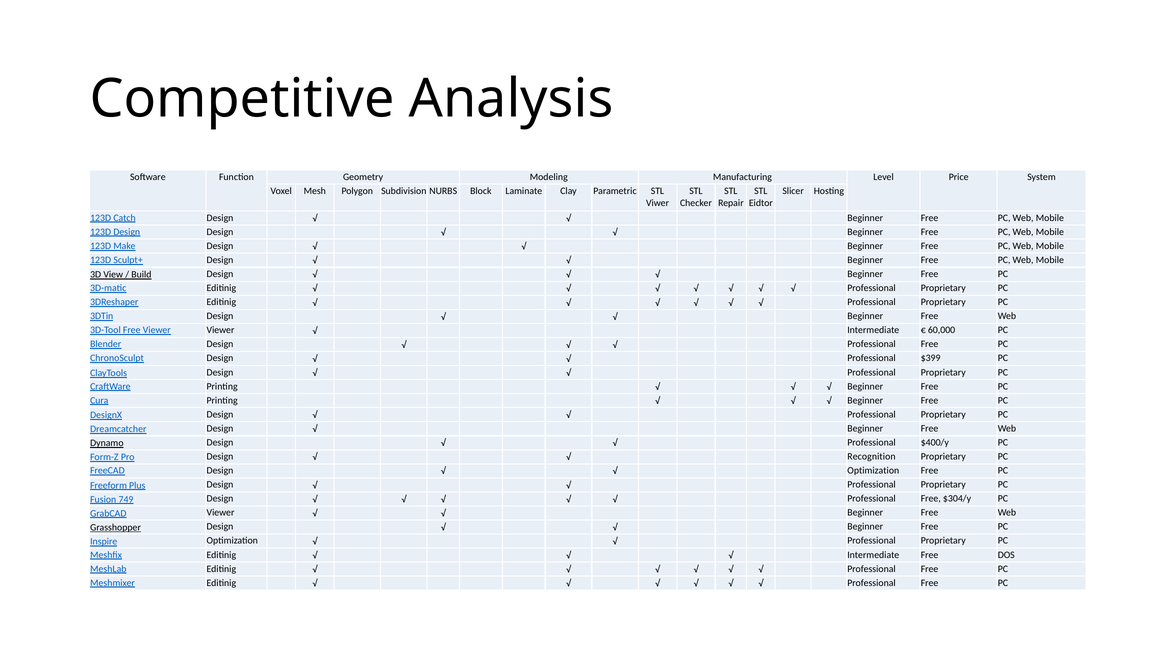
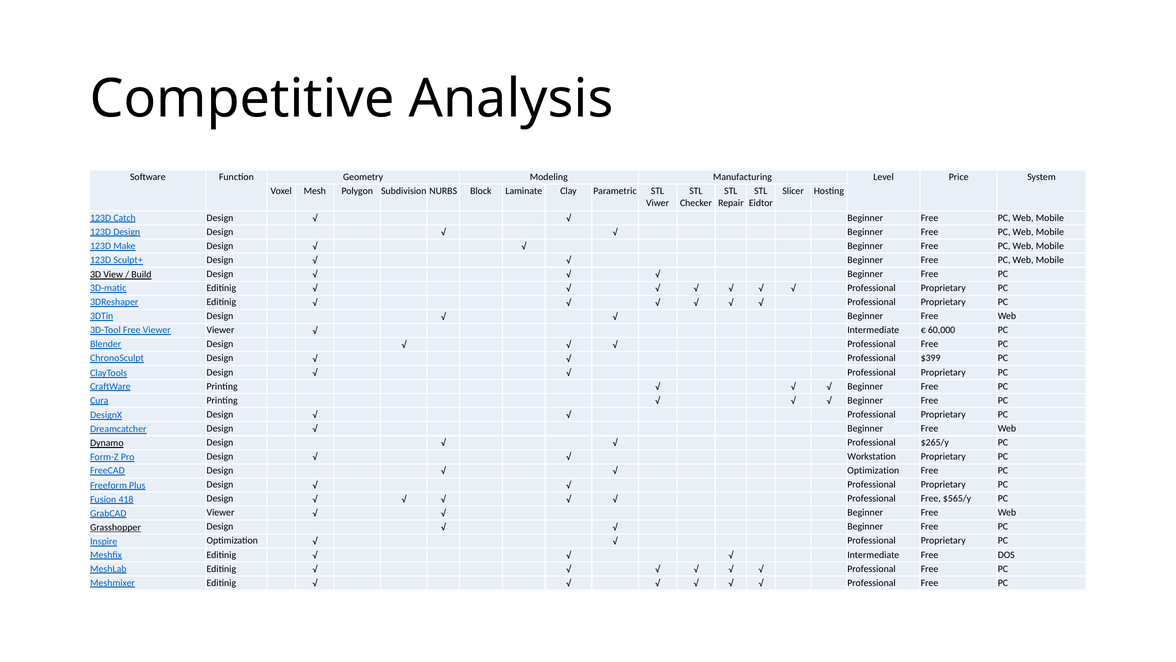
$400/y: $400/y -> $265/y
Recognition: Recognition -> Workstation
749: 749 -> 418
$304/y: $304/y -> $565/y
